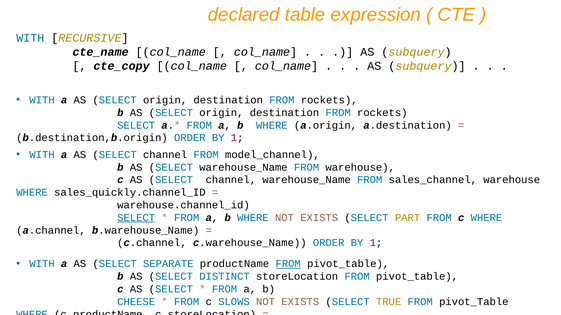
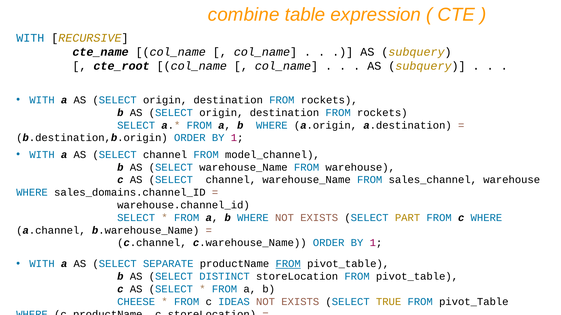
declared: declared -> combine
cte_copy: cte_copy -> cte_root
sales_quickly.channel_ID: sales_quickly.channel_ID -> sales_domains.channel_ID
SELECT at (136, 218) underline: present -> none
SLOWS: SLOWS -> IDEAS
